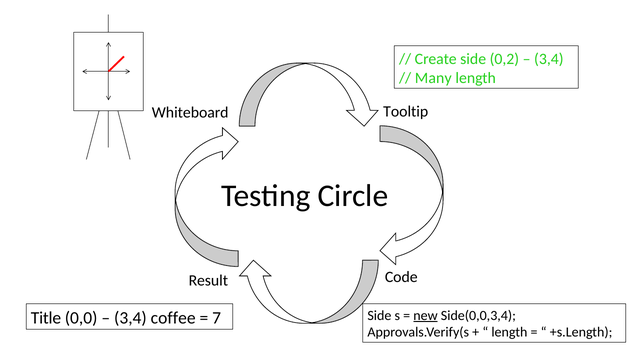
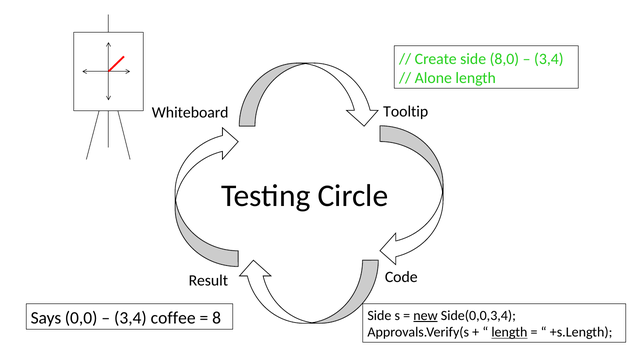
0,2: 0,2 -> 8,0
Many: Many -> Alone
Title: Title -> Says
7: 7 -> 8
length at (509, 332) underline: none -> present
